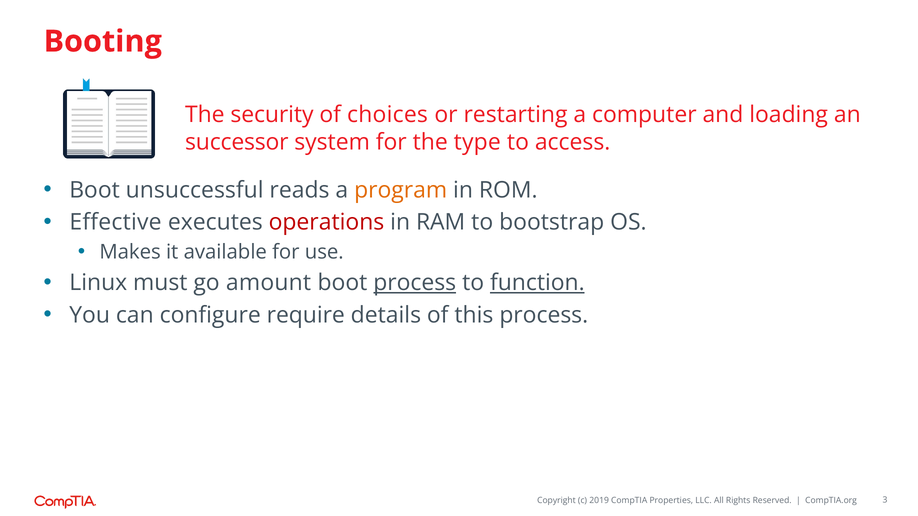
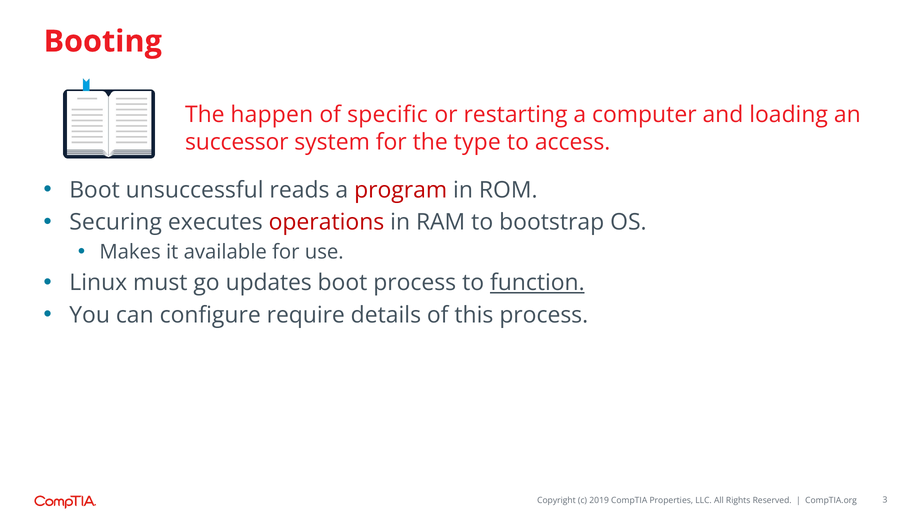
security: security -> happen
choices: choices -> specific
program colour: orange -> red
Effective: Effective -> Securing
amount: amount -> updates
process at (415, 283) underline: present -> none
